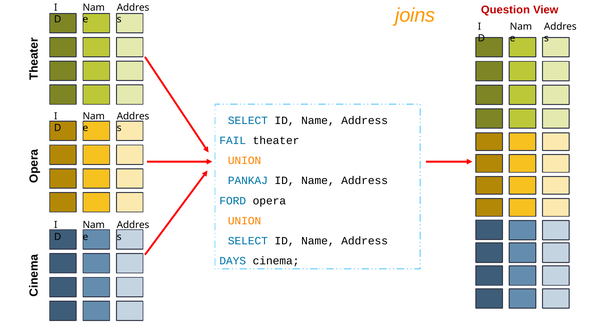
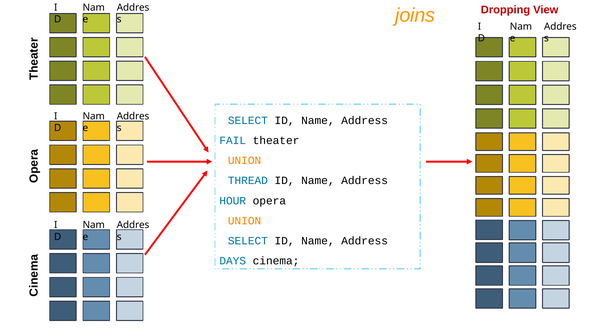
Question: Question -> Dropping
PANKAJ: PANKAJ -> THREAD
FORD: FORD -> HOUR
